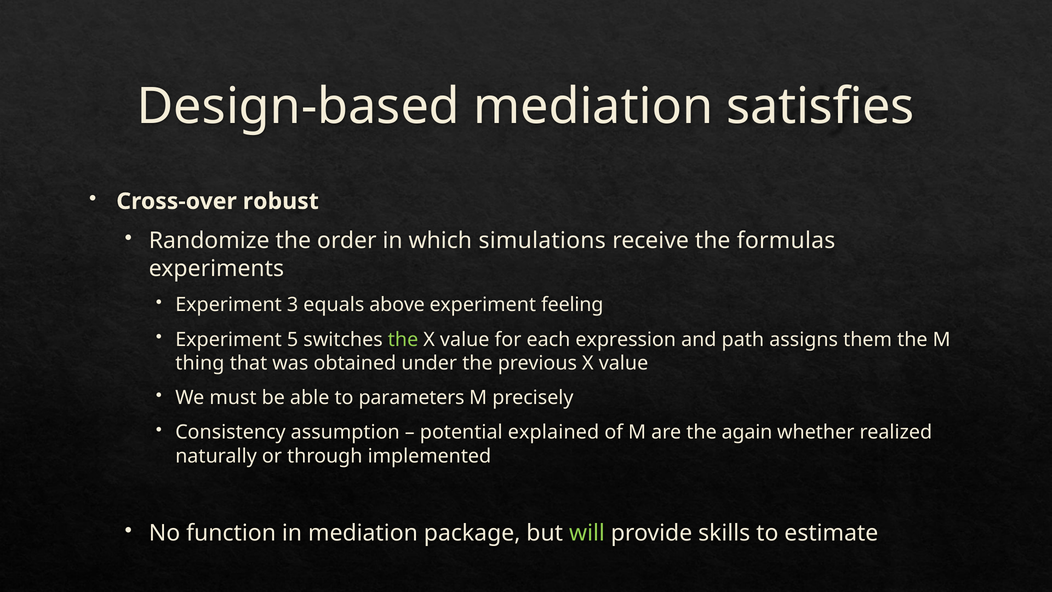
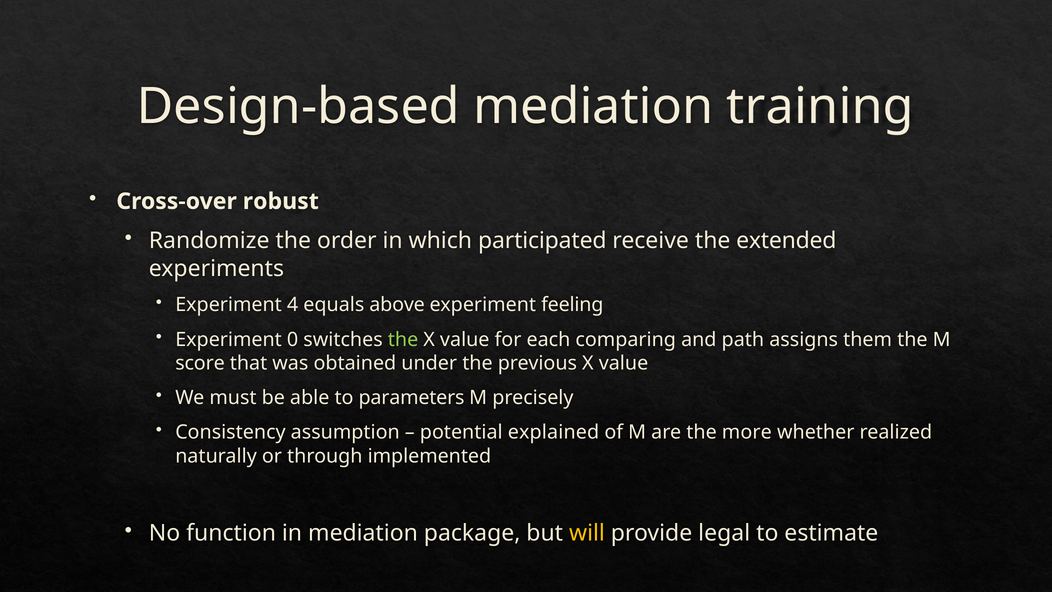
satisfies: satisfies -> training
simulations: simulations -> participated
formulas: formulas -> extended
3: 3 -> 4
5: 5 -> 0
expression: expression -> comparing
thing: thing -> score
again: again -> more
will colour: light green -> yellow
skills: skills -> legal
